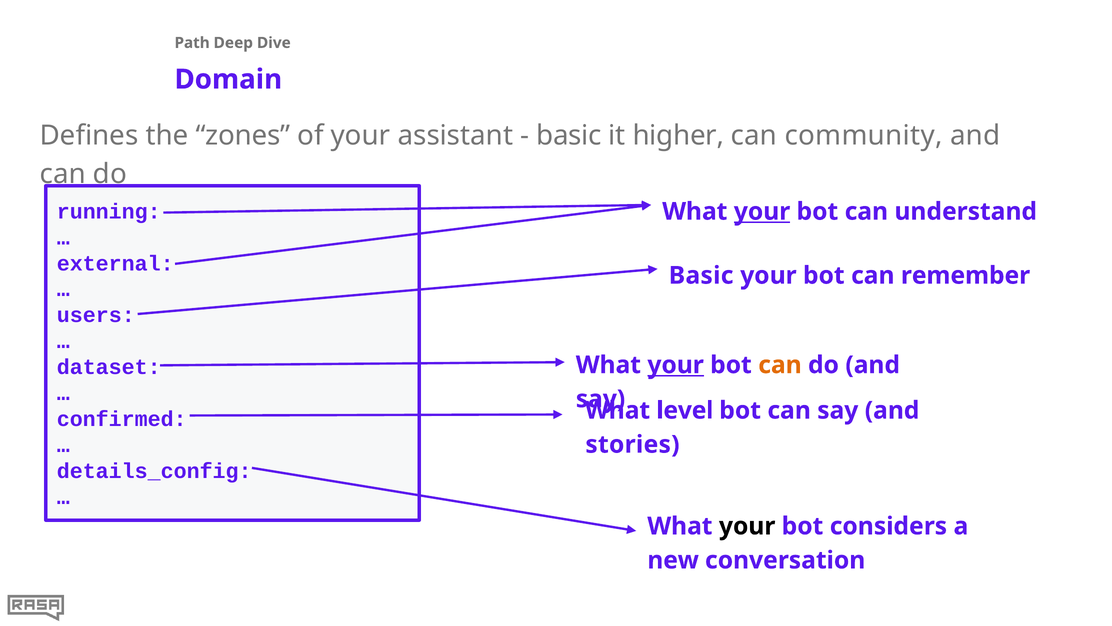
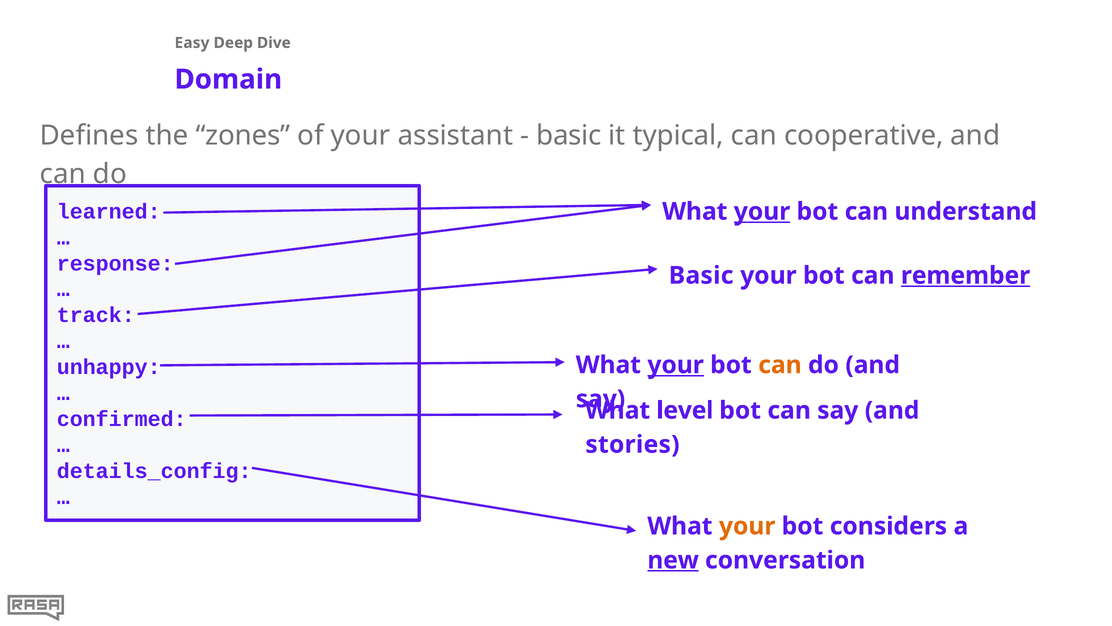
Path: Path -> Easy
higher: higher -> typical
community: community -> cooperative
running: running -> learned
external: external -> response
remember underline: none -> present
users: users -> track
dataset: dataset -> unhappy
your at (747, 526) colour: black -> orange
new underline: none -> present
